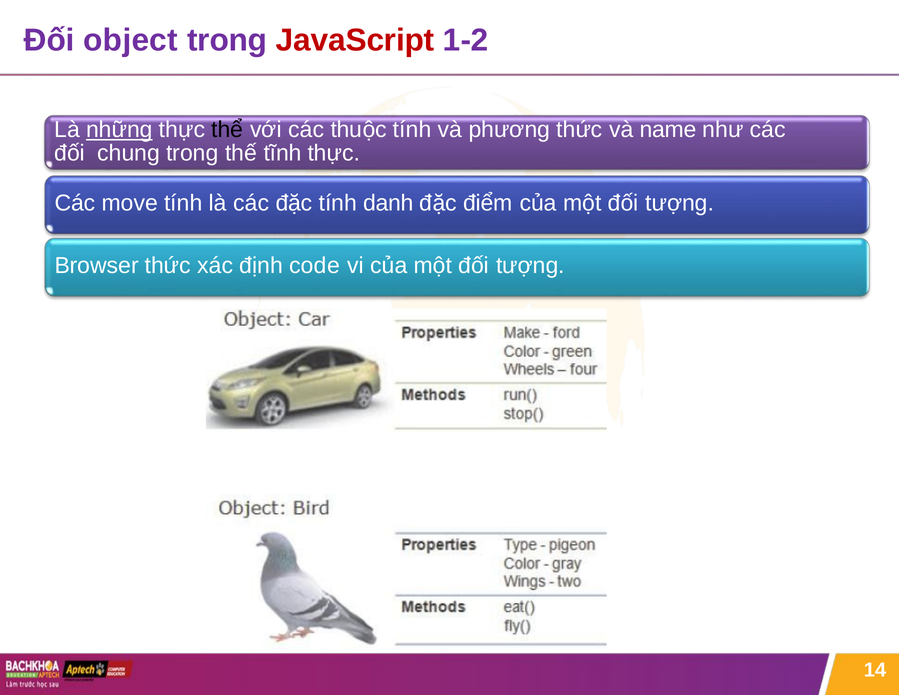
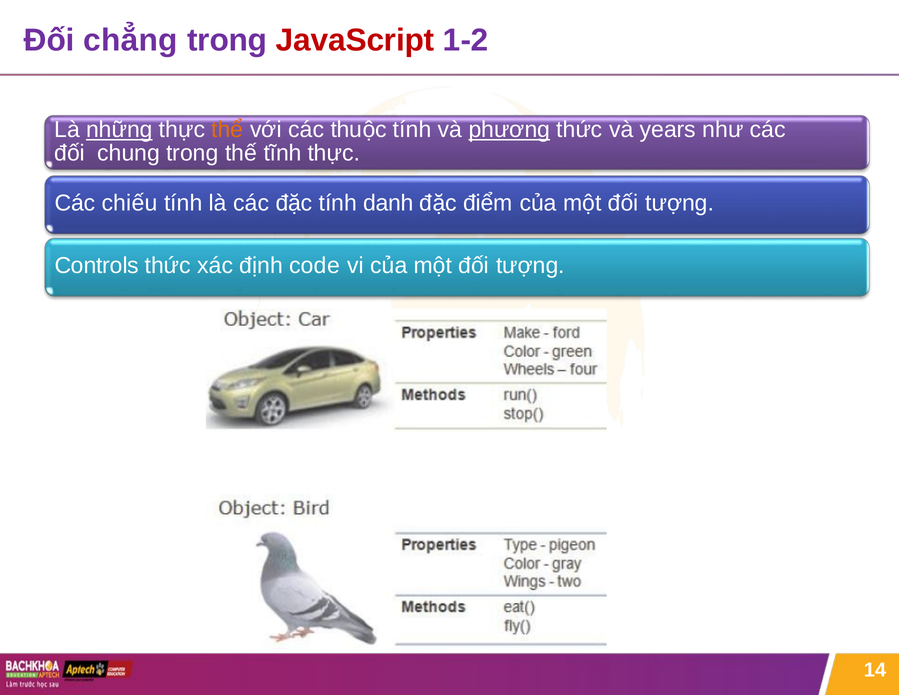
object: object -> chẳng
thể colour: black -> orange
phương underline: none -> present
name: name -> years
move: move -> chiếu
Browser: Browser -> Controls
